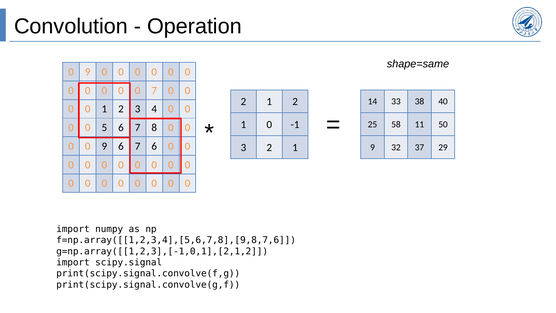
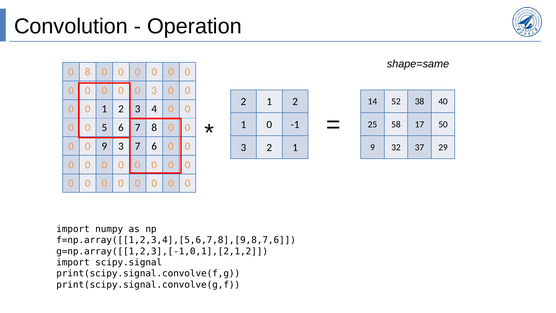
9 at (88, 72): 9 -> 8
0 7: 7 -> 3
33: 33 -> 52
11: 11 -> 17
9 6: 6 -> 3
